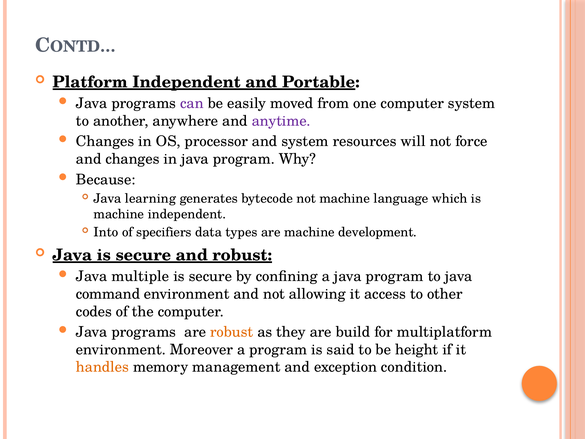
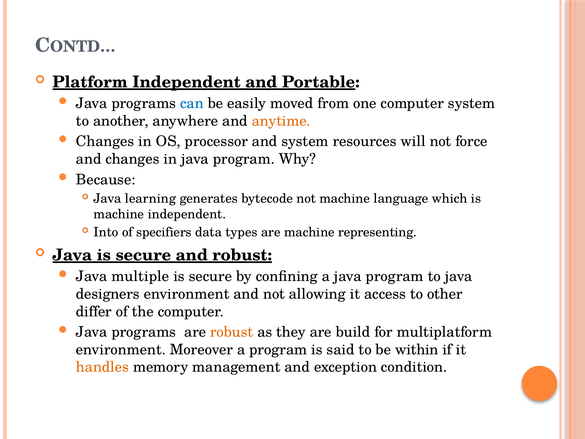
can colour: purple -> blue
anytime colour: purple -> orange
development: development -> representing
command: command -> designers
codes: codes -> differ
height: height -> within
